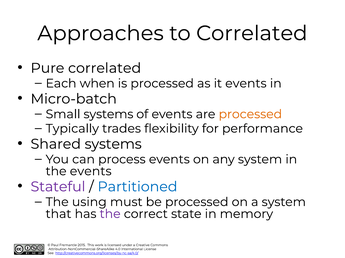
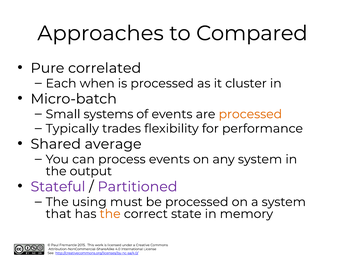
to Correlated: Correlated -> Compared
it events: events -> cluster
Shared systems: systems -> average
the events: events -> output
Partitioned colour: blue -> purple
the at (110, 214) colour: purple -> orange
